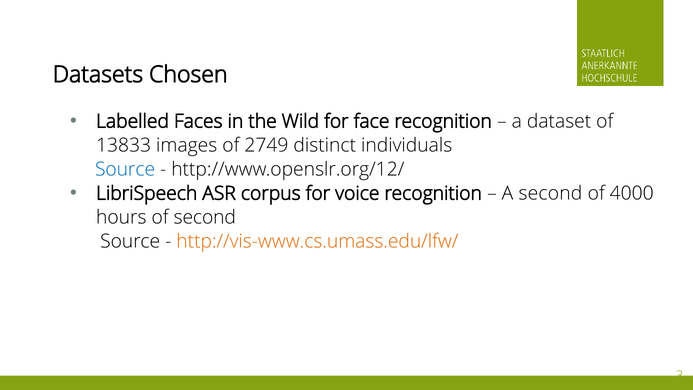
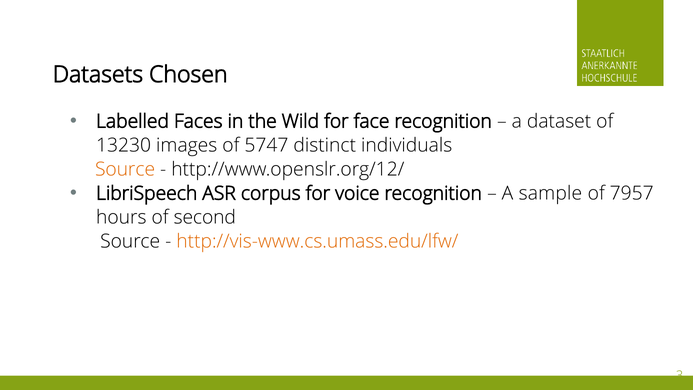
13833: 13833 -> 13230
2749: 2749 -> 5747
Source at (125, 169) colour: blue -> orange
A second: second -> sample
4000: 4000 -> 7957
